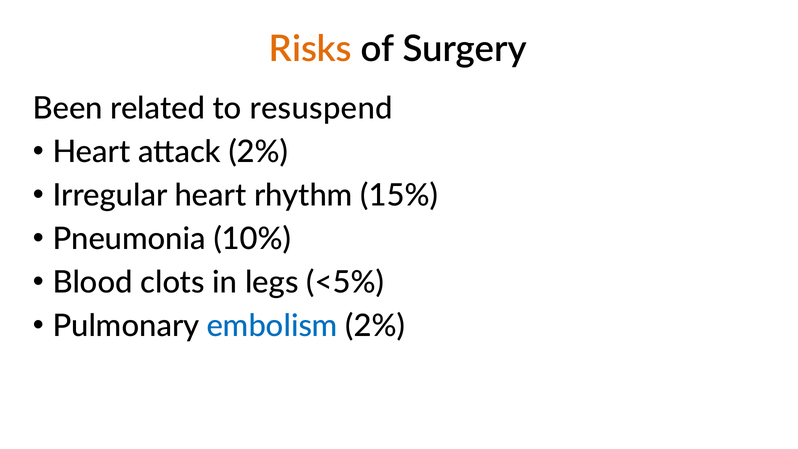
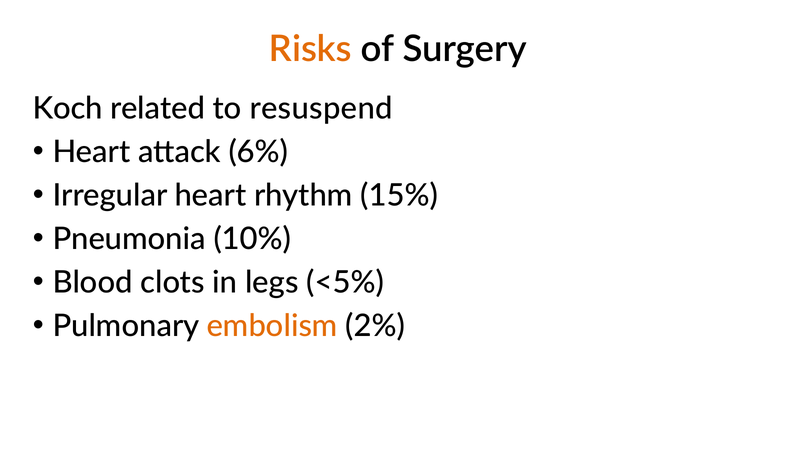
Been: Been -> Koch
attack 2%: 2% -> 6%
embolism colour: blue -> orange
